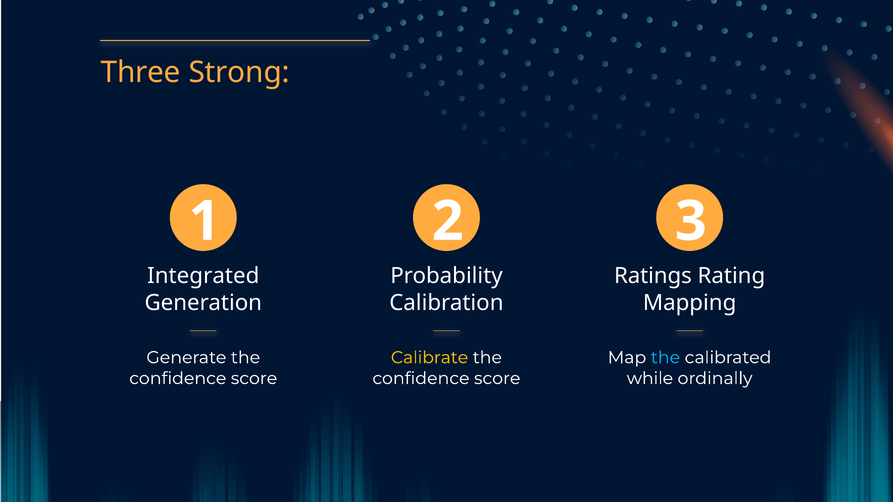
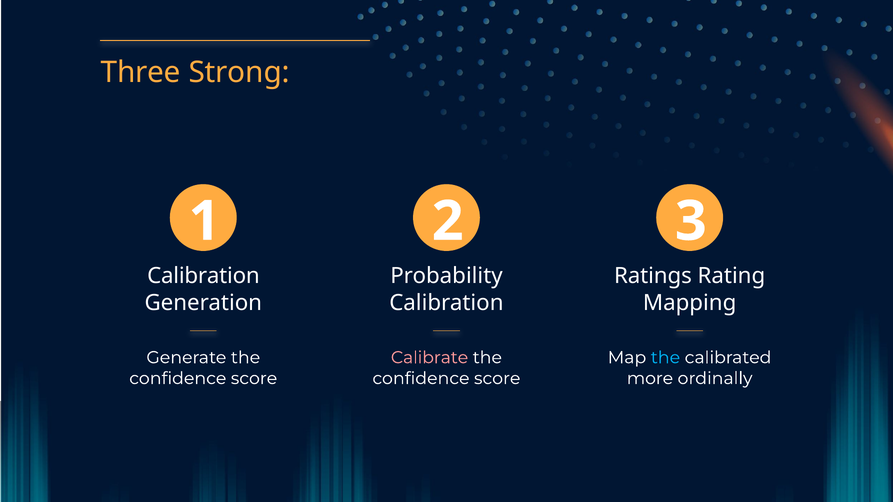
Integrated at (203, 276): Integrated -> Calibration
Calibrate colour: yellow -> pink
while: while -> more
